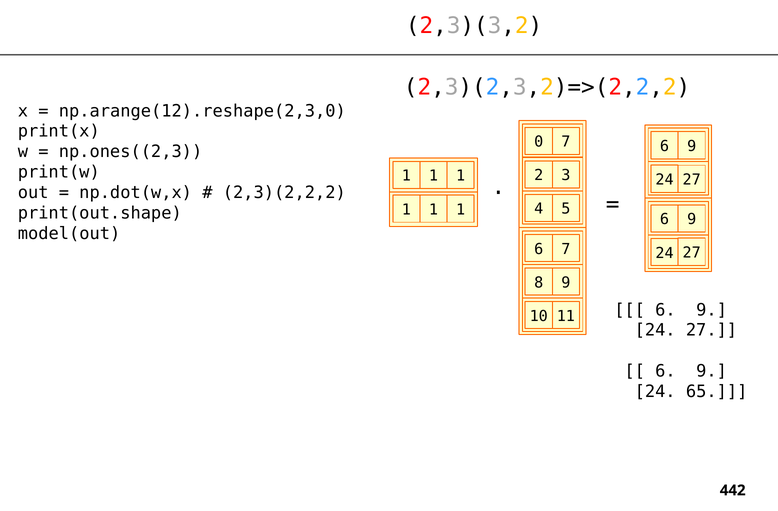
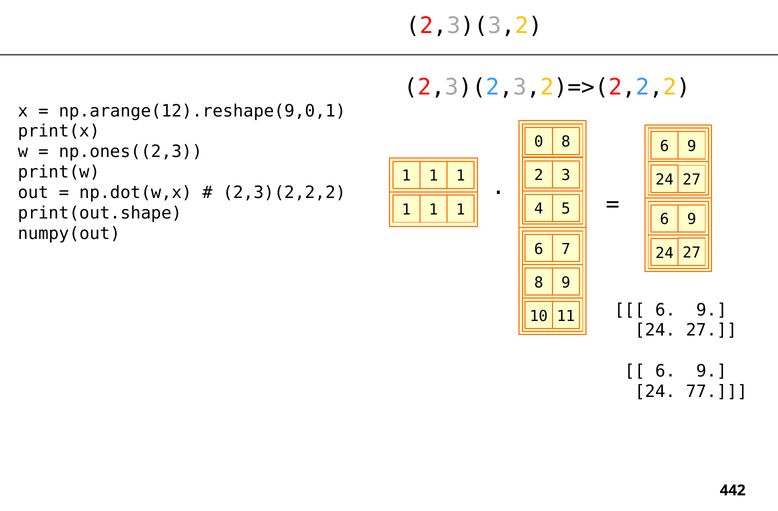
np.arange(12).reshape(2,3,0: np.arange(12).reshape(2,3,0 -> np.arange(12).reshape(9,0,1
0 7: 7 -> 8
model(out: model(out -> numpy(out
65: 65 -> 77
